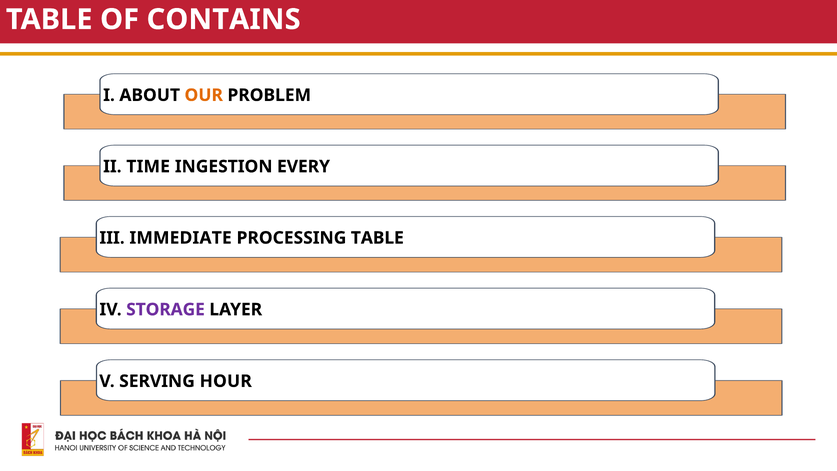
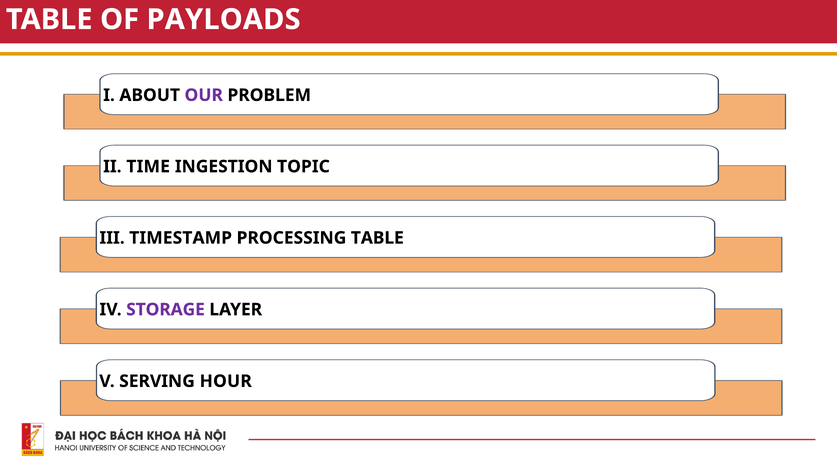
CONTAINS: CONTAINS -> PAYLOADS
OUR colour: orange -> purple
EVERY: EVERY -> TOPIC
IMMEDIATE: IMMEDIATE -> TIMESTAMP
